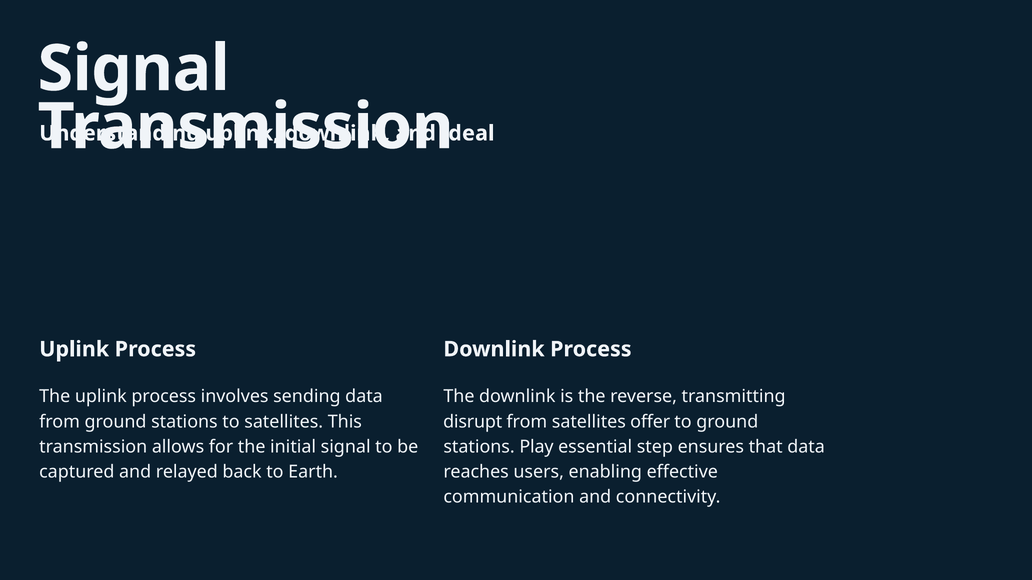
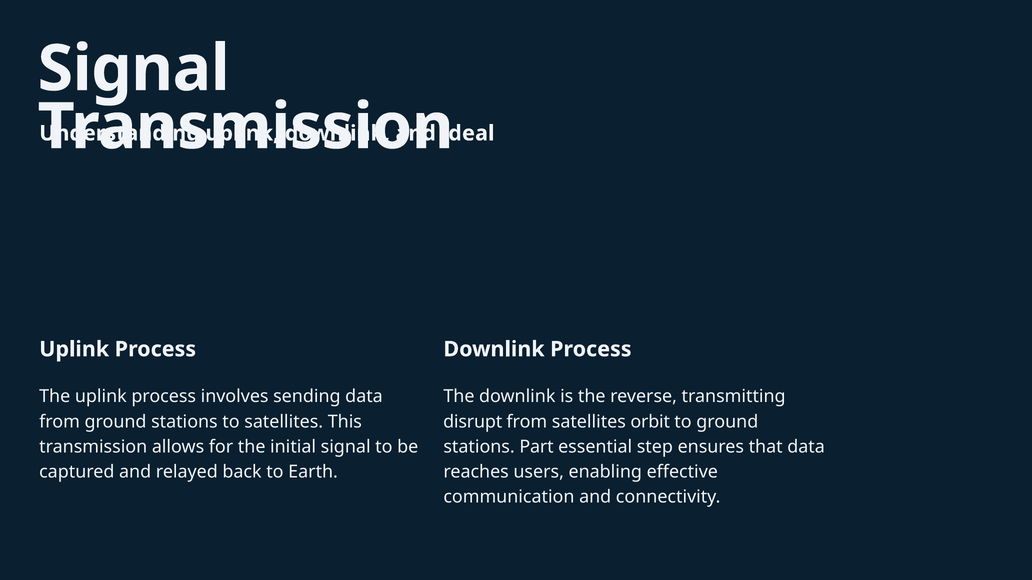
offer: offer -> orbit
Play: Play -> Part
